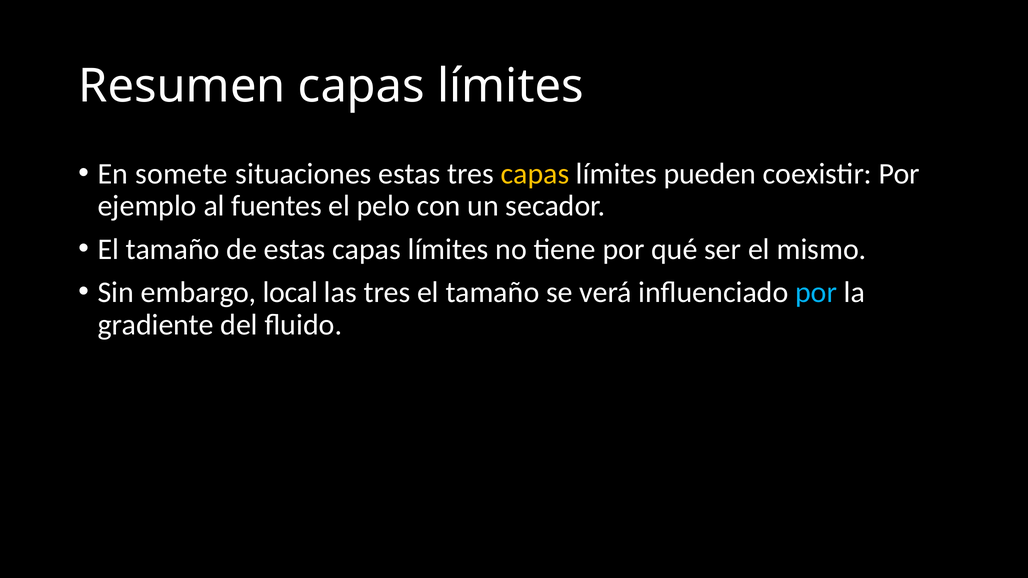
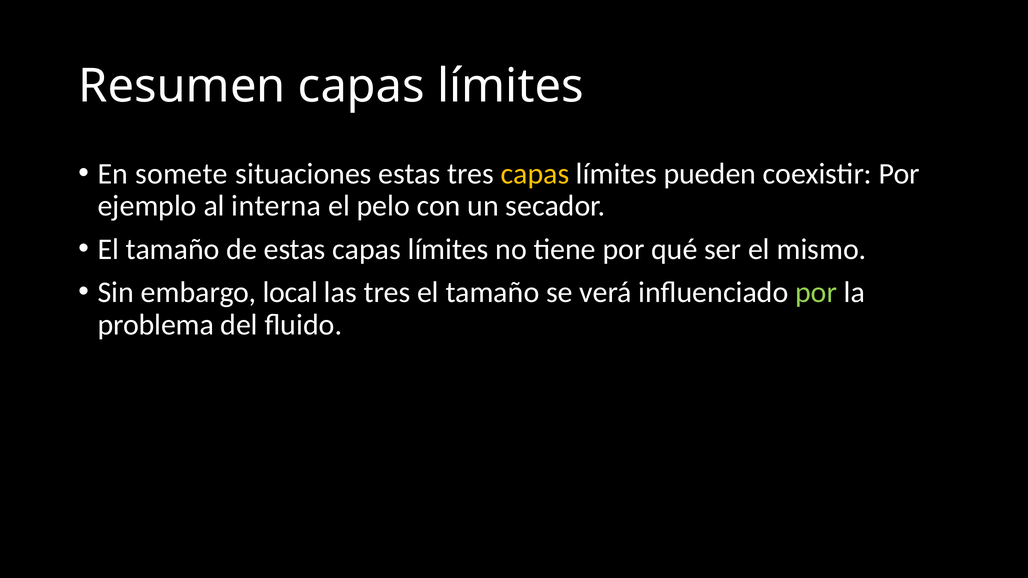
fuentes: fuentes -> interna
por at (816, 292) colour: light blue -> light green
gradiente: gradiente -> problema
